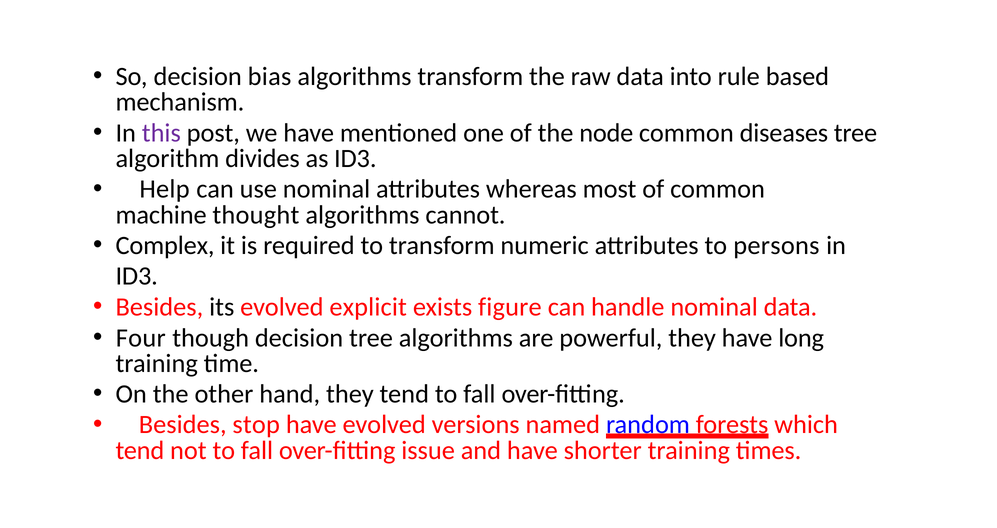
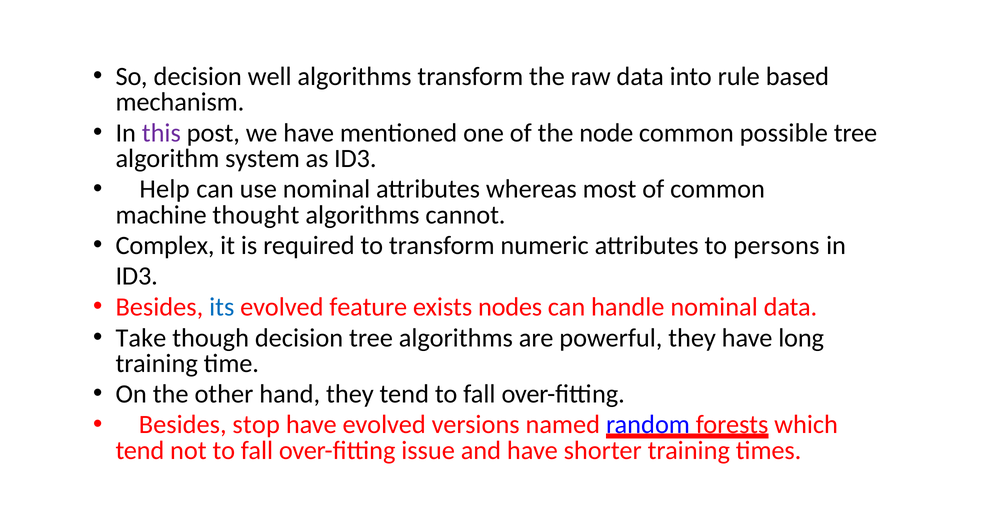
bias: bias -> well
diseases: diseases -> possible
divides: divides -> system
its colour: black -> blue
explicit: explicit -> feature
figure: figure -> nodes
Four: Four -> Take
